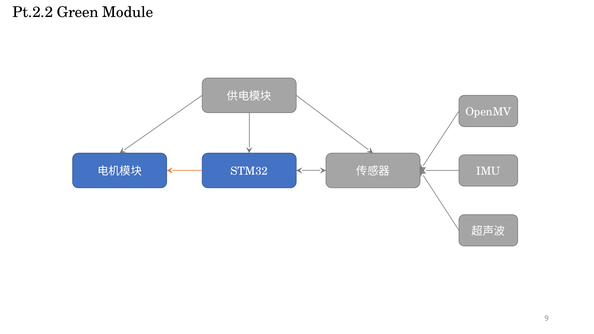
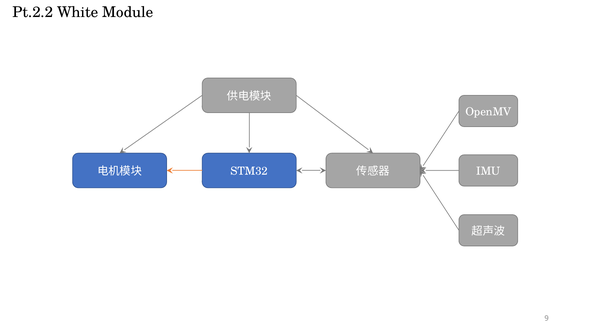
Green: Green -> White
